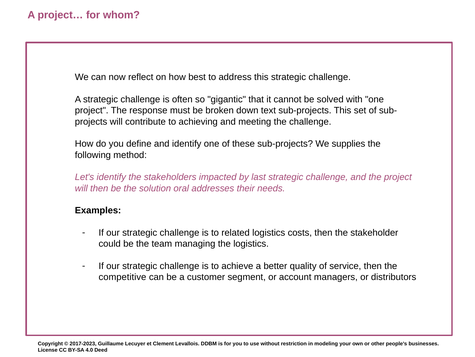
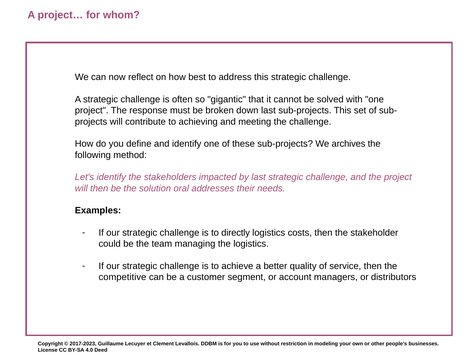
down text: text -> last
supplies: supplies -> archives
related: related -> directly
